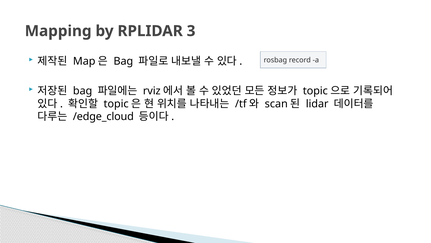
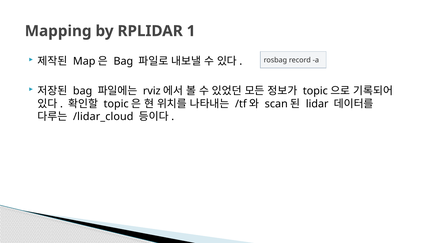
3: 3 -> 1
/edge_cloud: /edge_cloud -> /lidar_cloud
